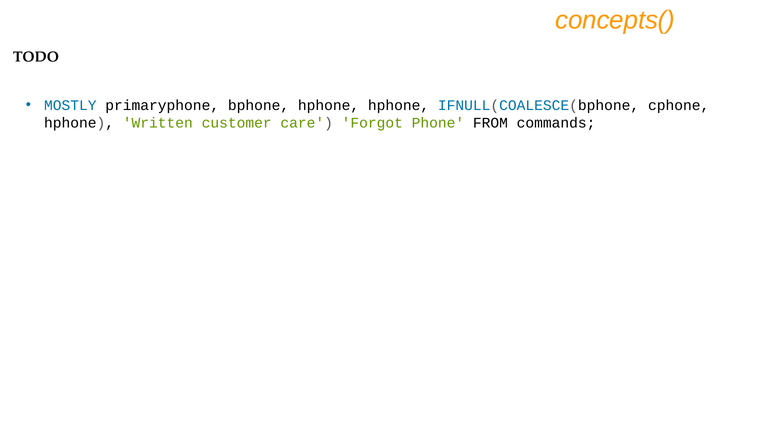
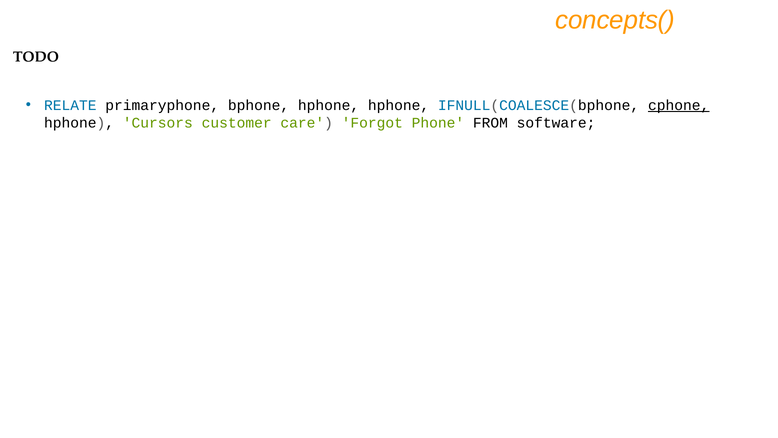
MOSTLY: MOSTLY -> RELATE
cphone underline: none -> present
Written: Written -> Cursors
commands: commands -> software
